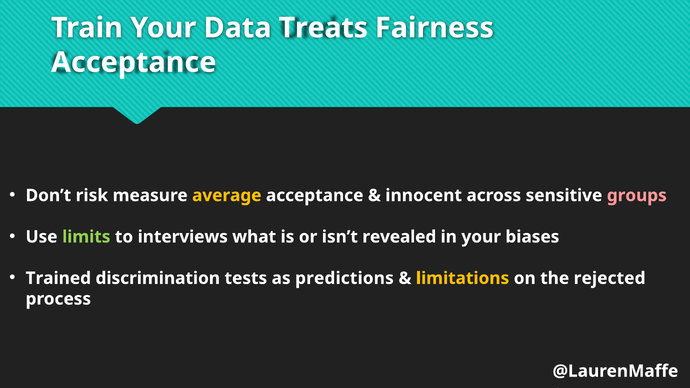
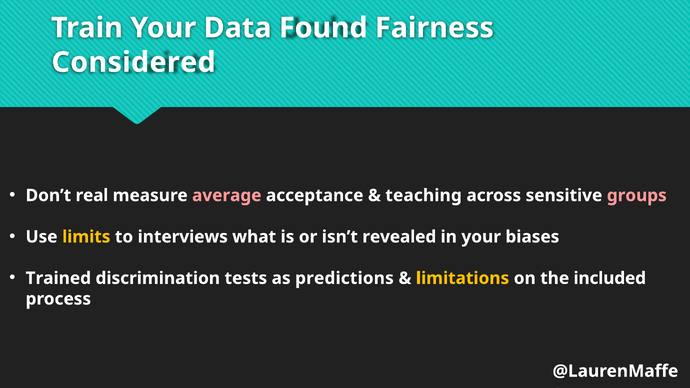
Treats: Treats -> Found
Acceptance at (134, 62): Acceptance -> Considered
risk: risk -> real
average colour: yellow -> pink
innocent: innocent -> teaching
limits colour: light green -> yellow
rejected: rejected -> included
